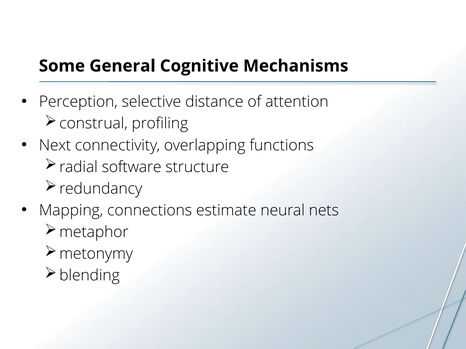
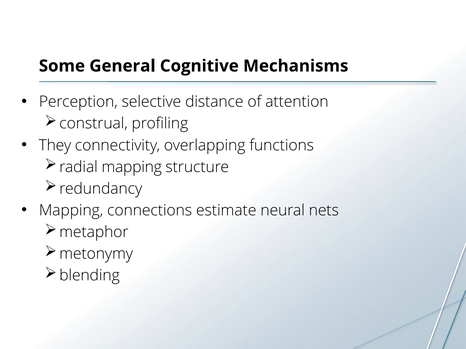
Next: Next -> They
radial software: software -> mapping
